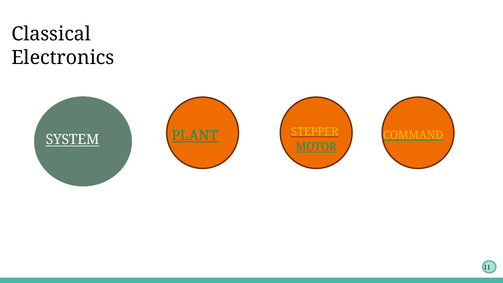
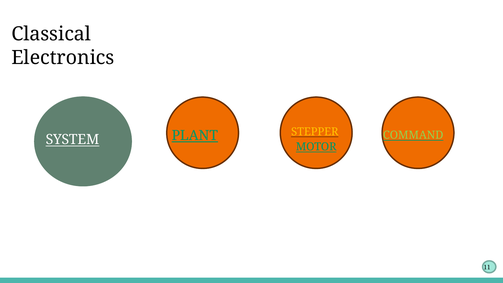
COMMAND colour: yellow -> light green
